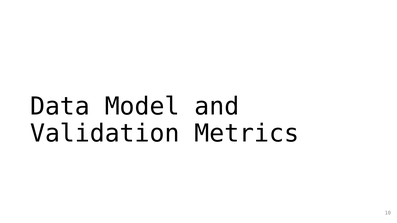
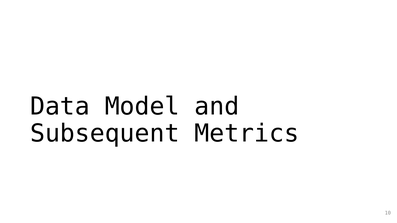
Validation: Validation -> Subsequent
